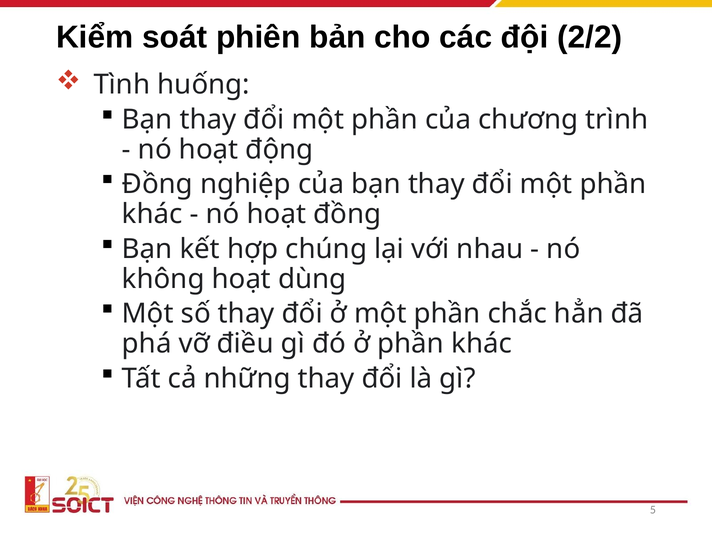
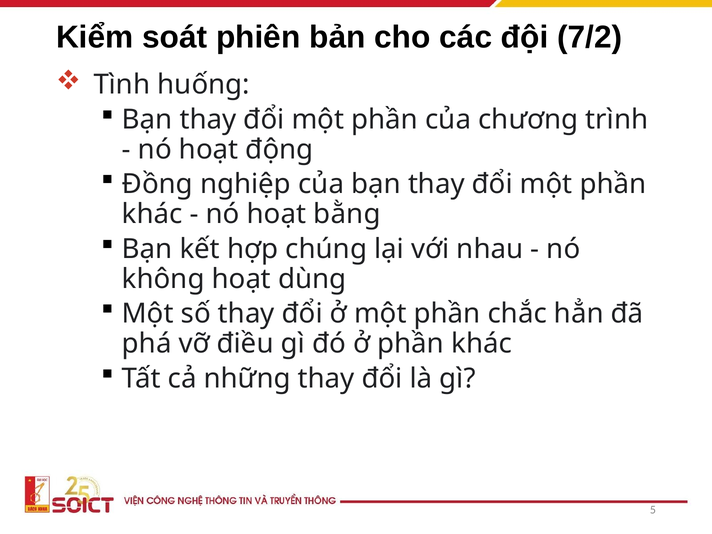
2/2: 2/2 -> 7/2
hoạt đồng: đồng -> bằng
